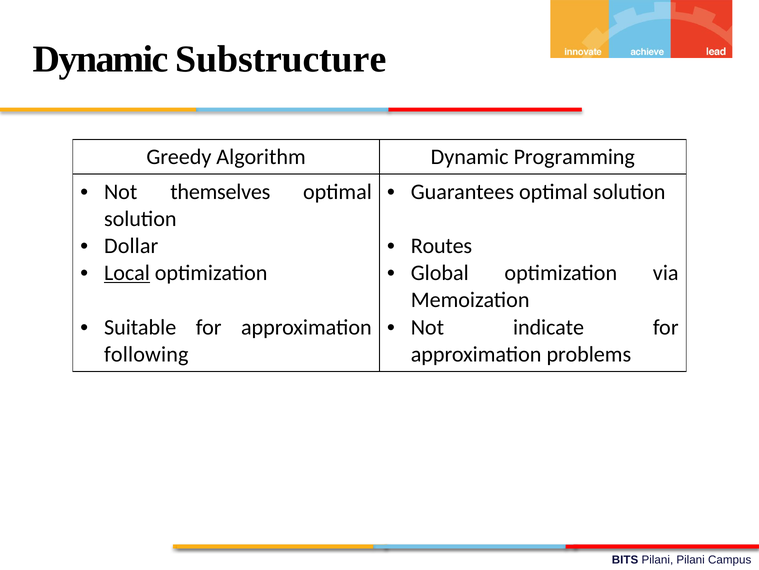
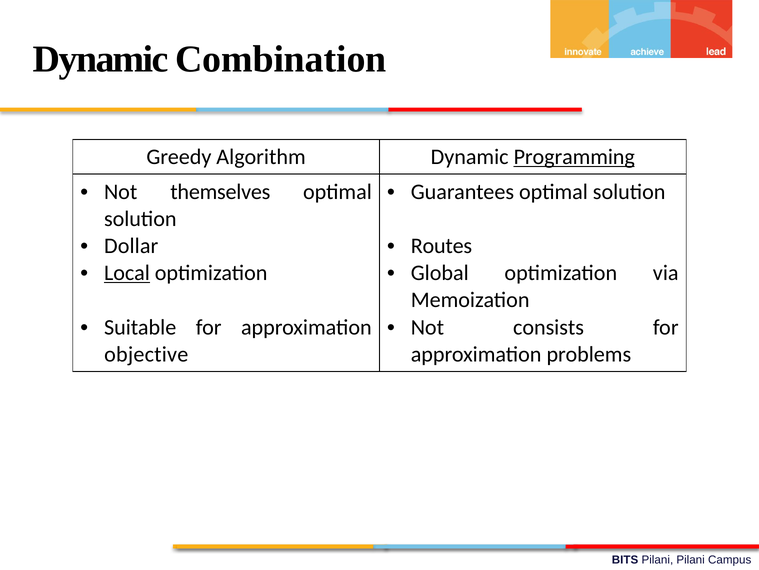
Substructure: Substructure -> Combination
Programming underline: none -> present
indicate: indicate -> consists
following: following -> objective
